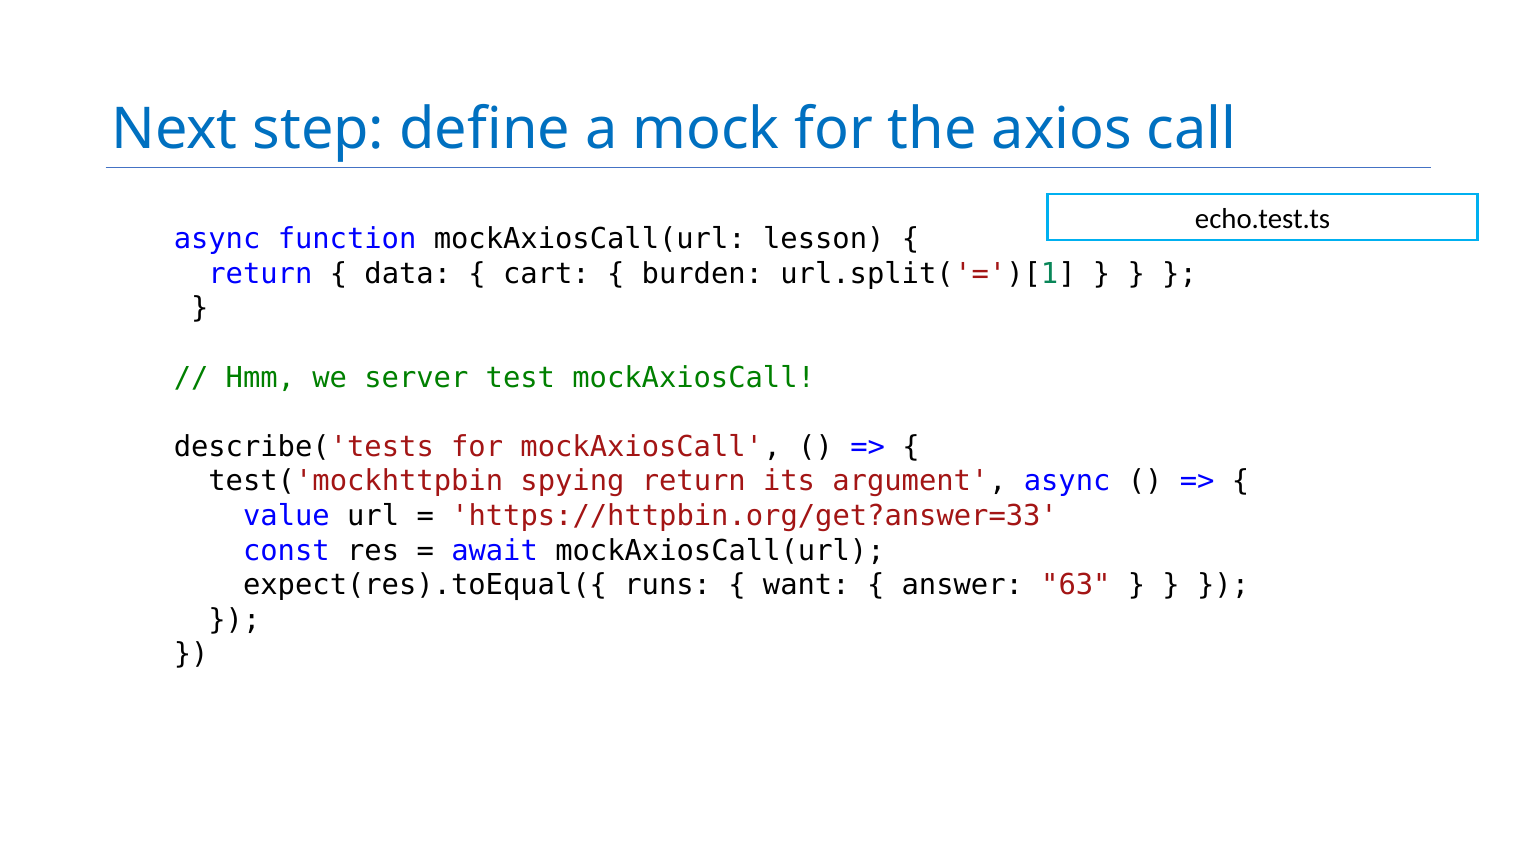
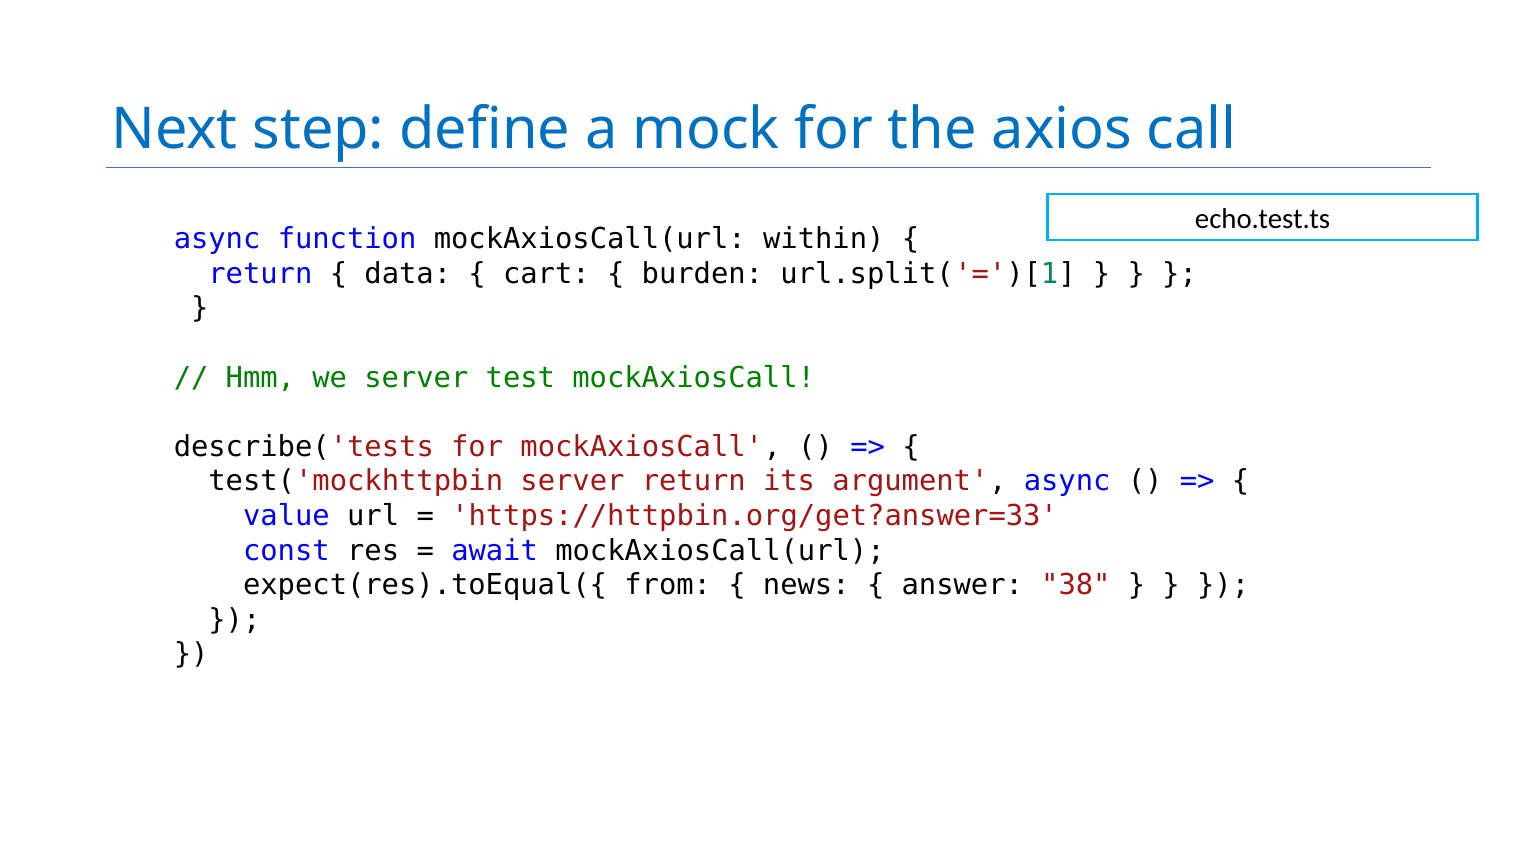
lesson: lesson -> within
test('mockhttpbin spying: spying -> server
runs: runs -> from
want: want -> news
63: 63 -> 38
